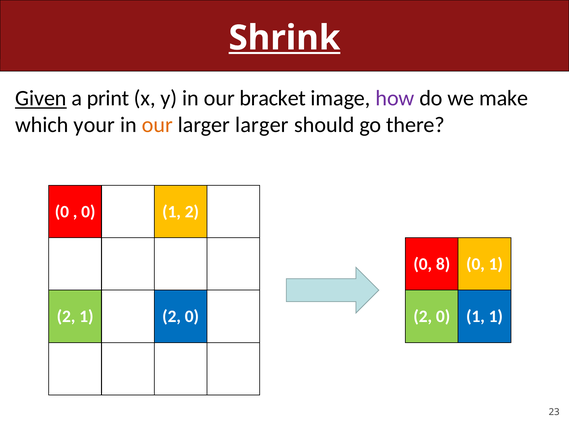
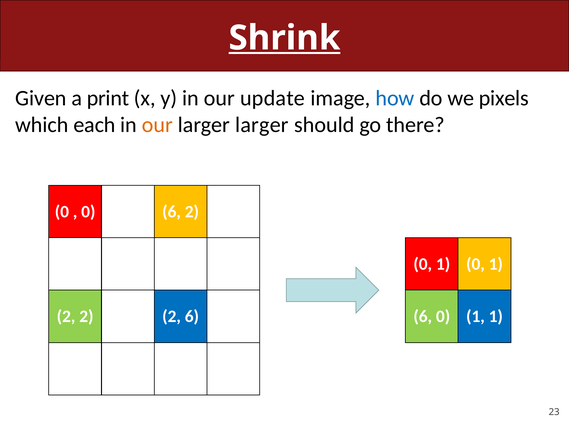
Given underline: present -> none
bracket: bracket -> update
how colour: purple -> blue
make: make -> pixels
your: your -> each
1 at (172, 212): 1 -> 6
8 at (443, 264): 8 -> 1
1 at (86, 316): 1 -> 2
0 at (192, 316): 0 -> 6
2 at (423, 316): 2 -> 6
